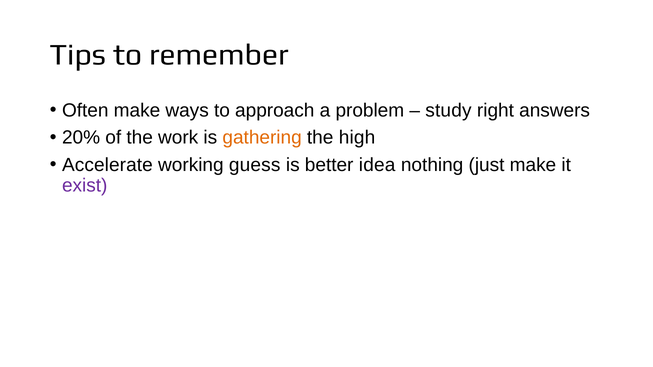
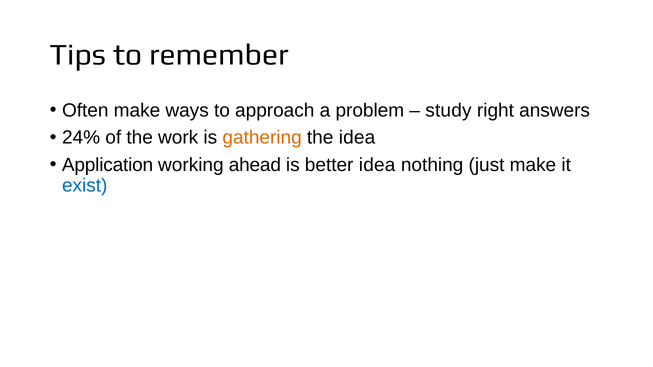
20%: 20% -> 24%
the high: high -> idea
Accelerate: Accelerate -> Application
guess: guess -> ahead
exist colour: purple -> blue
